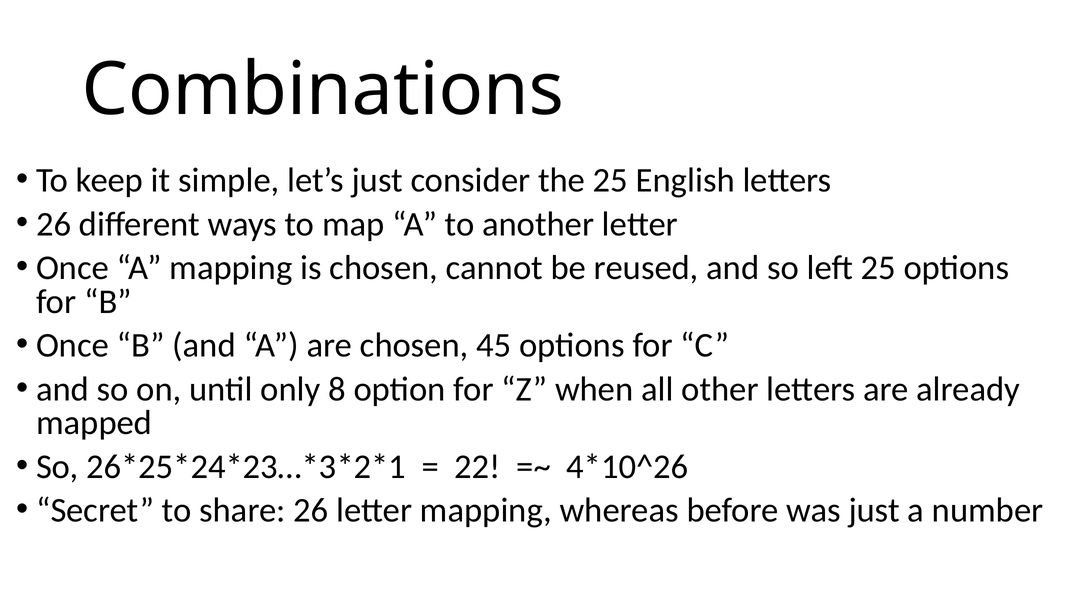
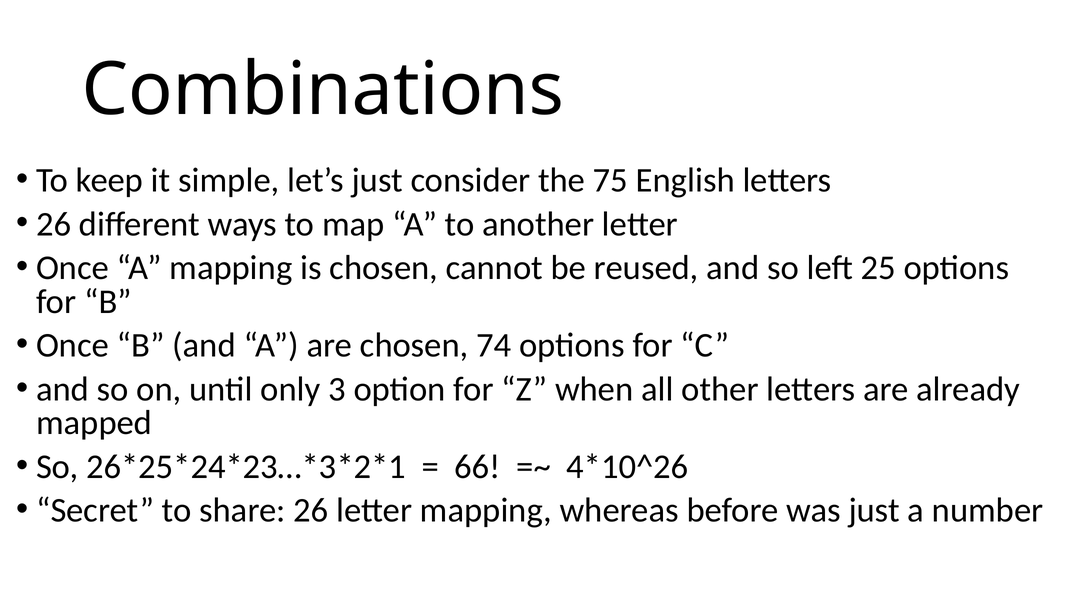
the 25: 25 -> 75
45: 45 -> 74
8: 8 -> 3
22: 22 -> 66
